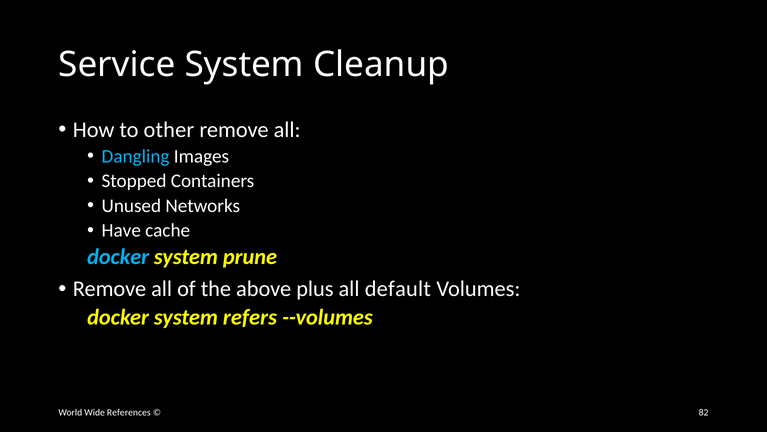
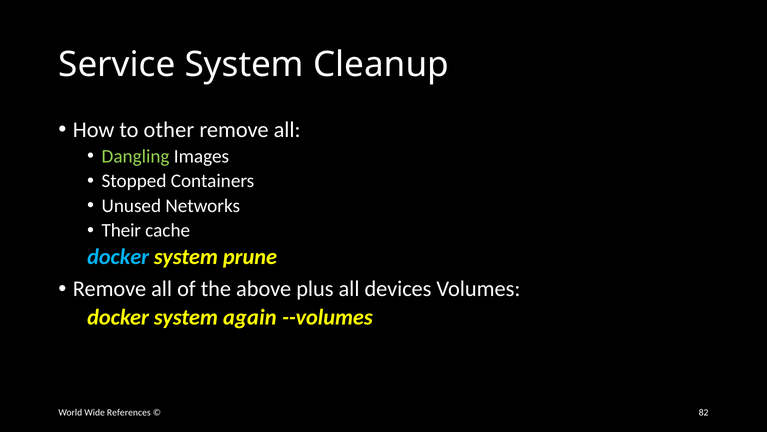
Dangling colour: light blue -> light green
Have: Have -> Their
default: default -> devices
refers: refers -> again
